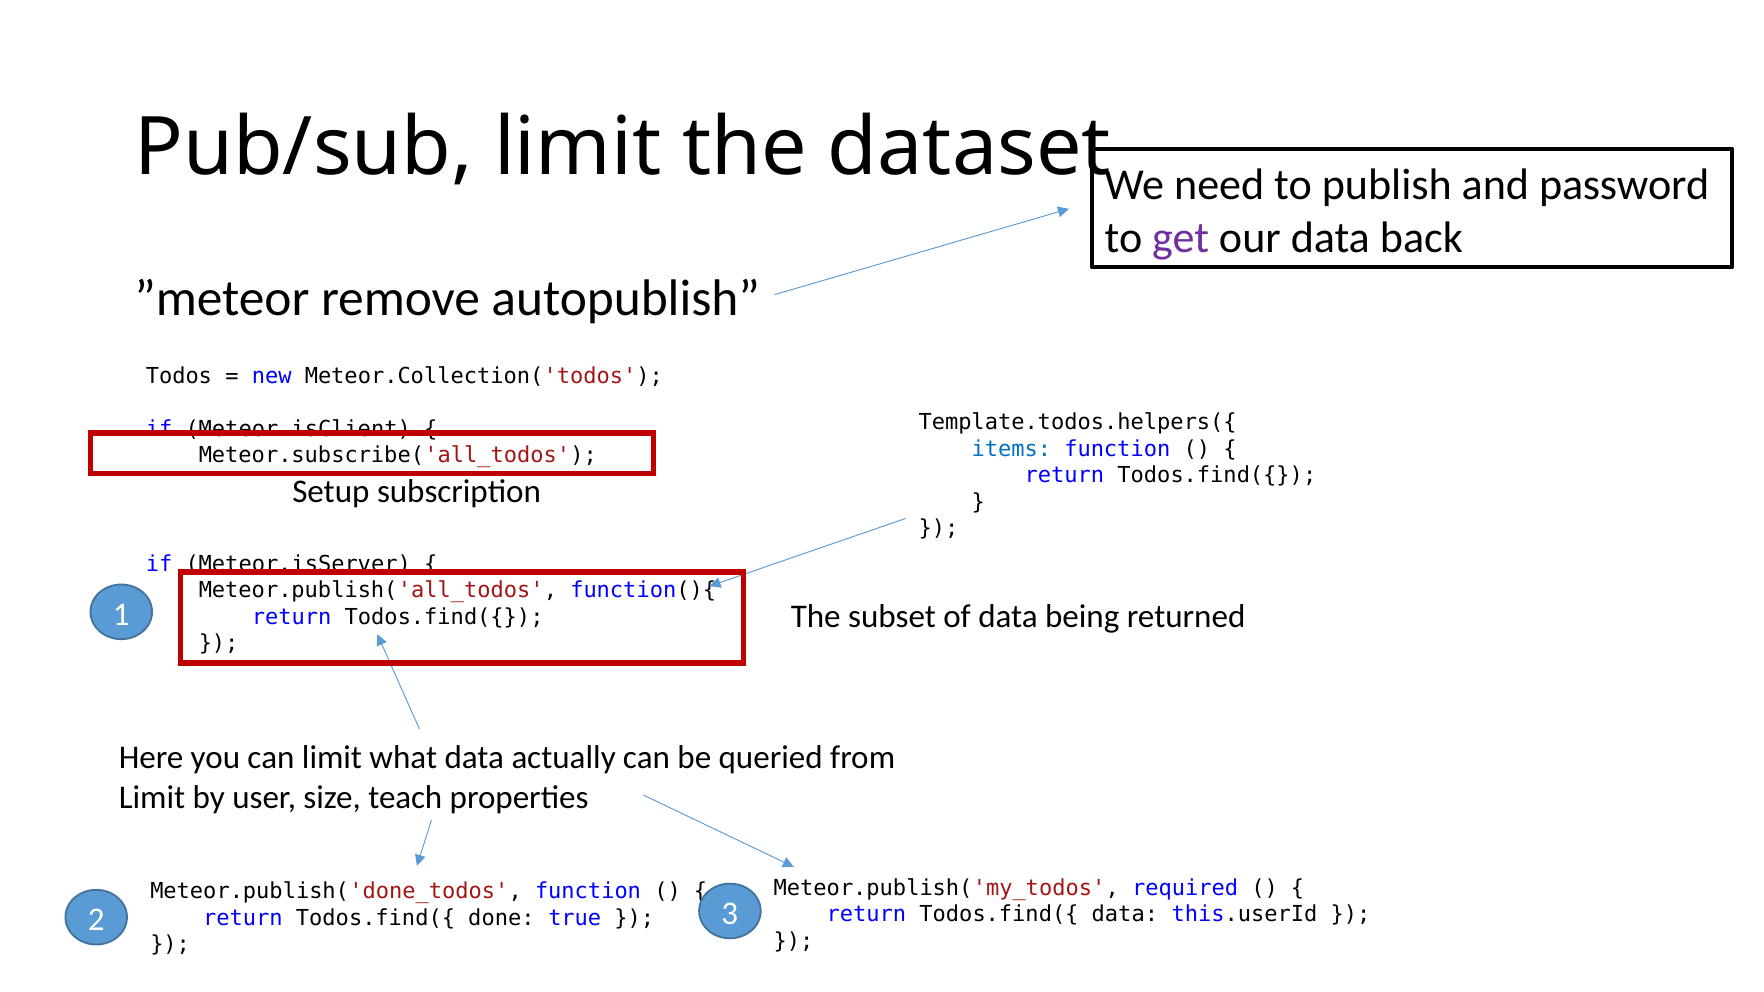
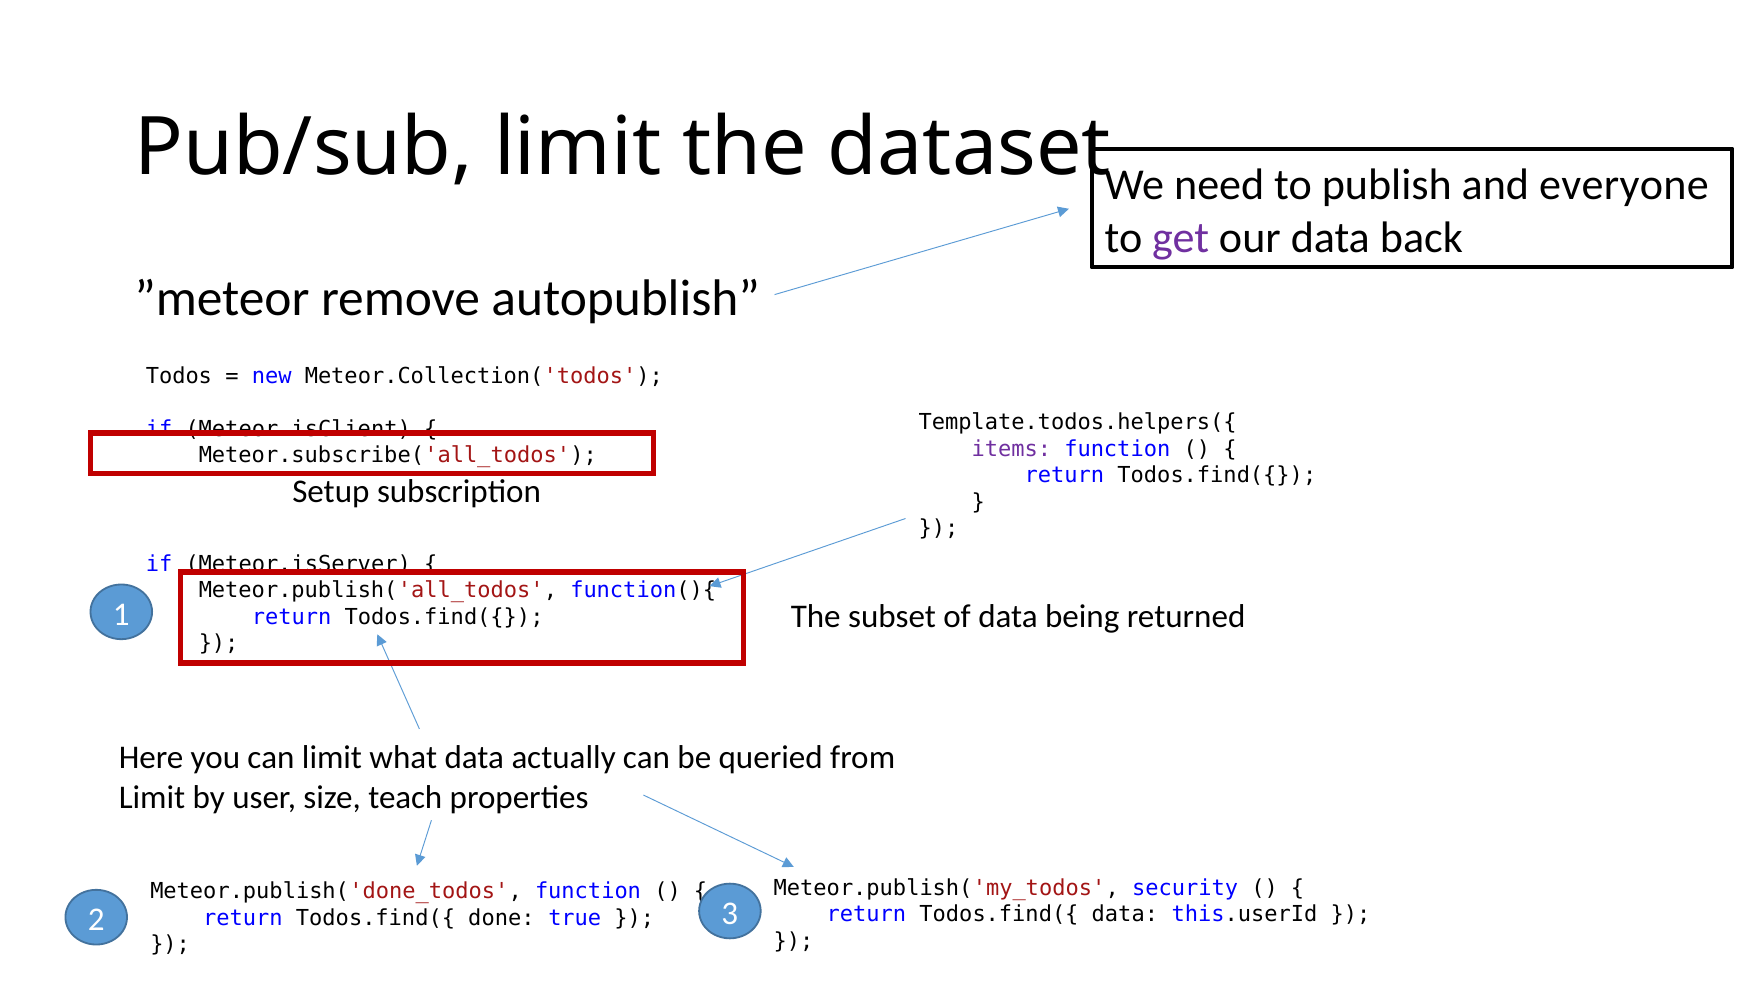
password: password -> everyone
items colour: blue -> purple
required: required -> security
